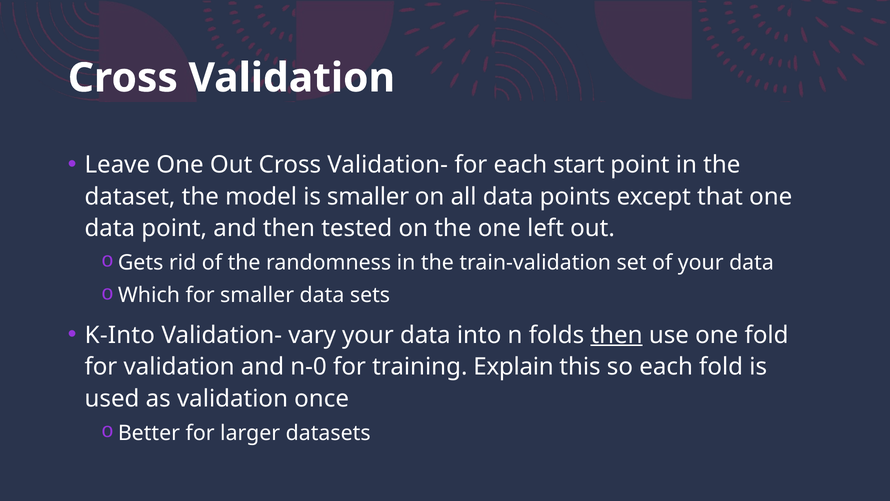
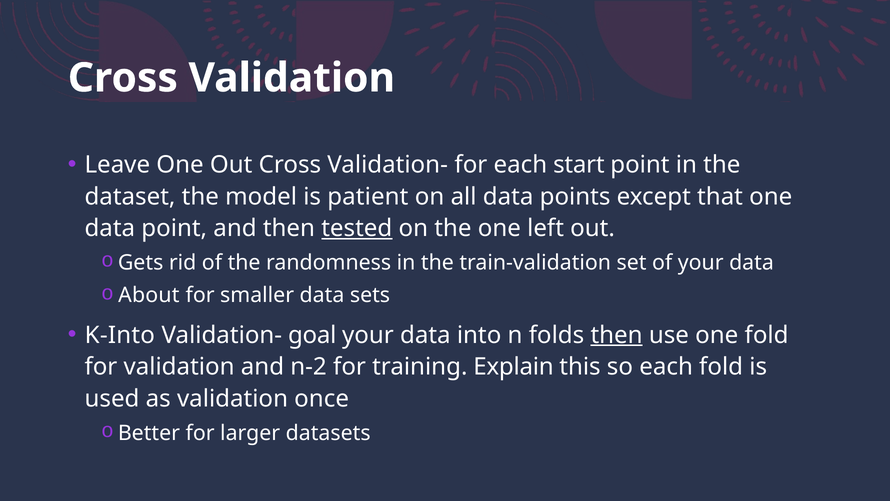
is smaller: smaller -> patient
tested underline: none -> present
Which: Which -> About
vary: vary -> goal
n-0: n-0 -> n-2
